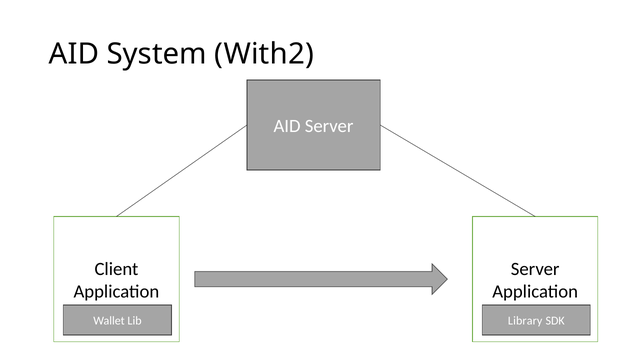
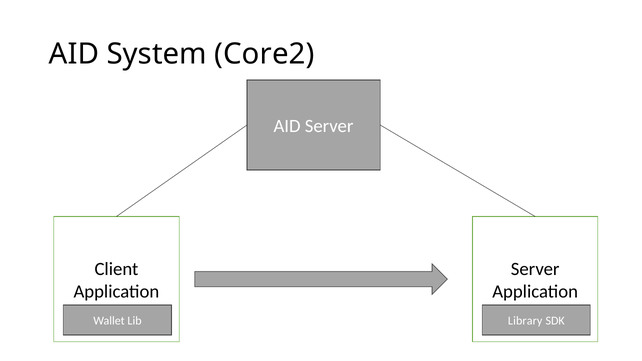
With2: With2 -> Core2
